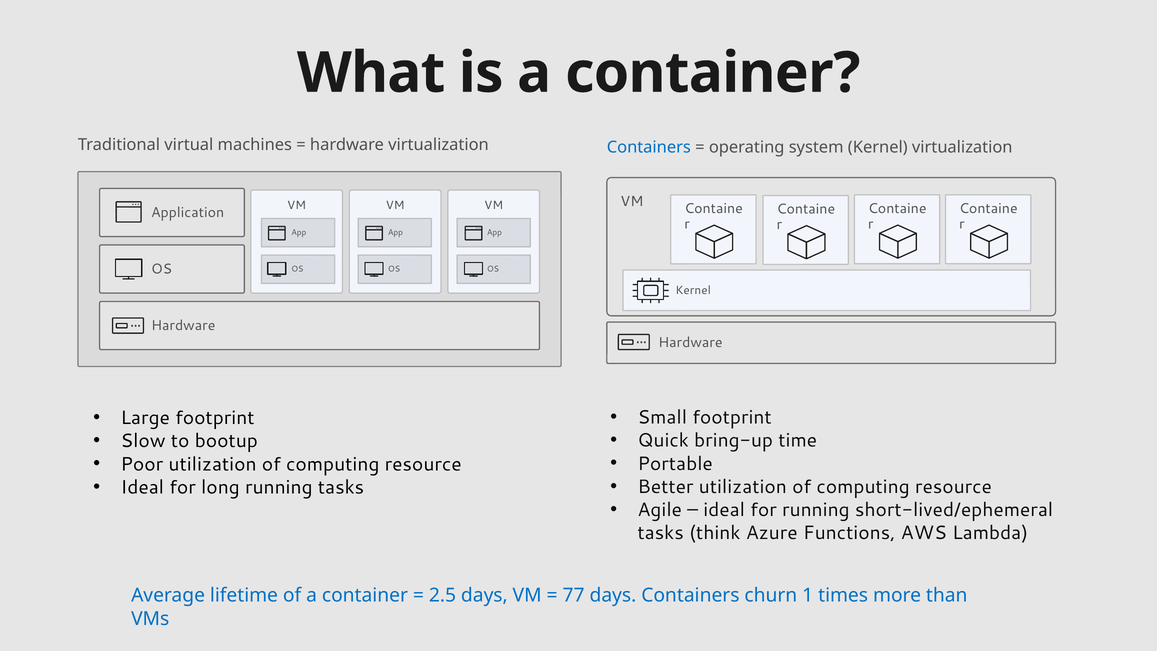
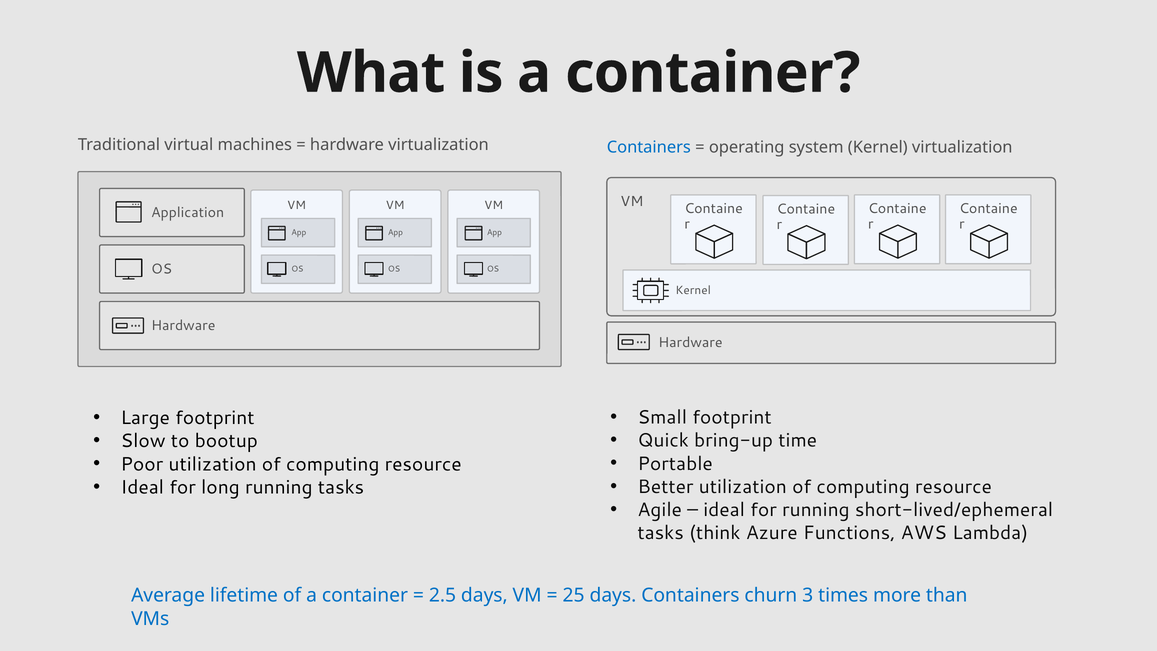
77: 77 -> 25
1: 1 -> 3
